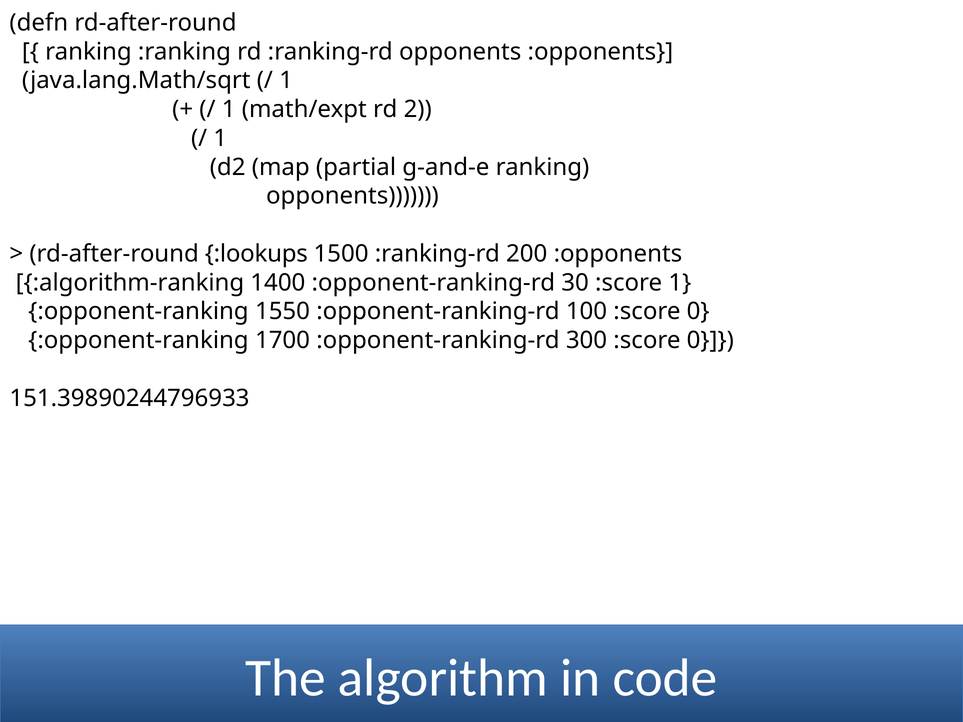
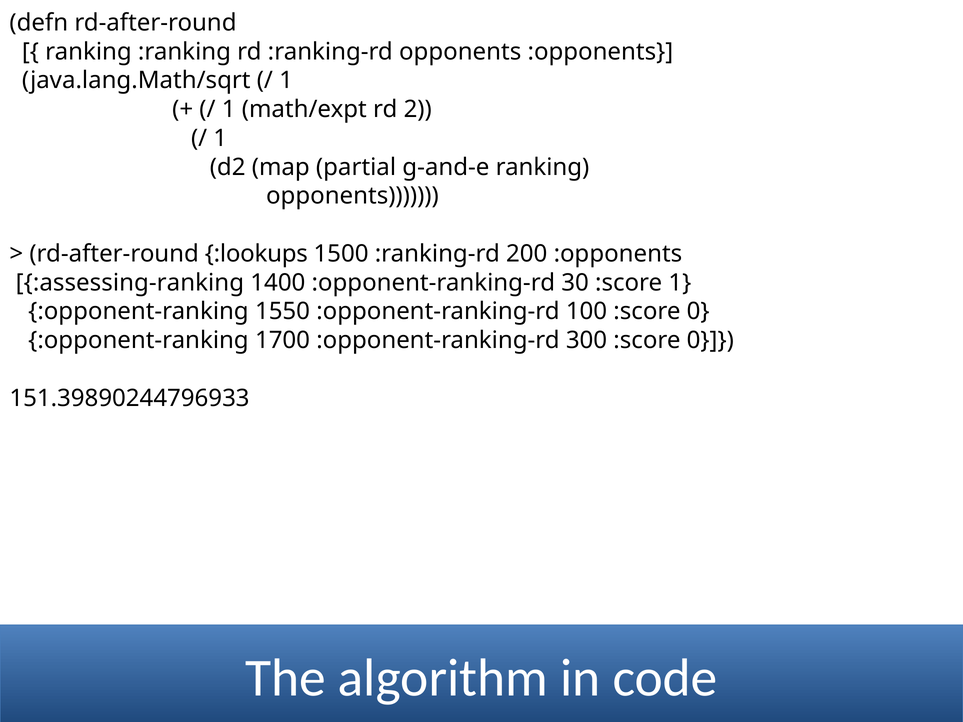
:algorithm-ranking: :algorithm-ranking -> :assessing-ranking
